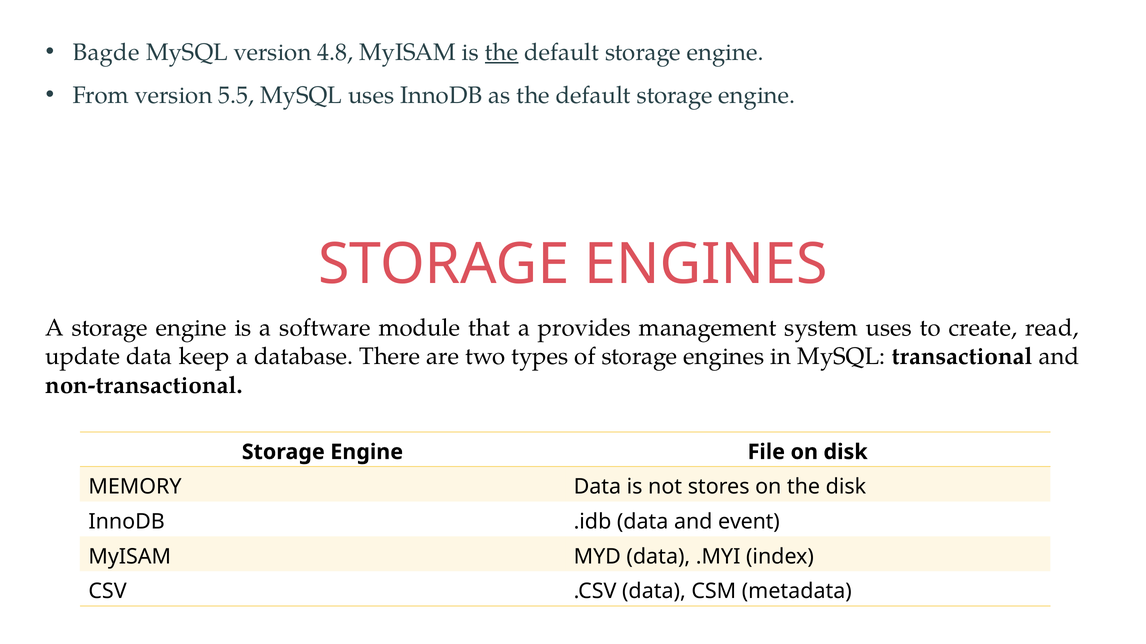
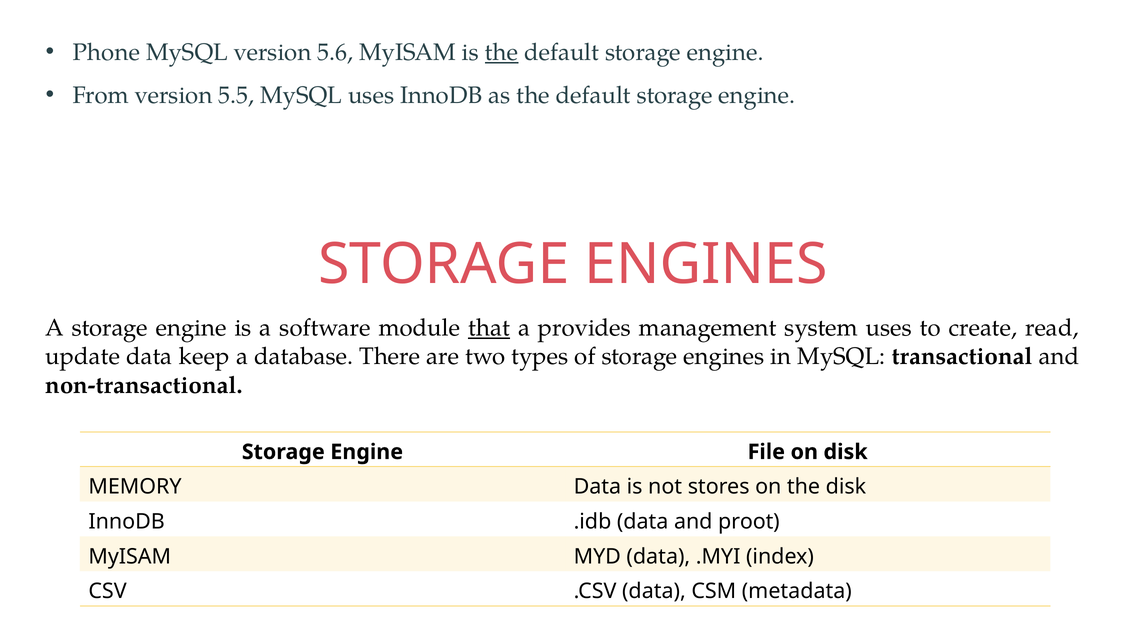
Bagde: Bagde -> Phone
4.8: 4.8 -> 5.6
that underline: none -> present
event: event -> proot
